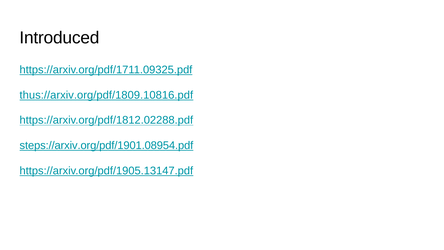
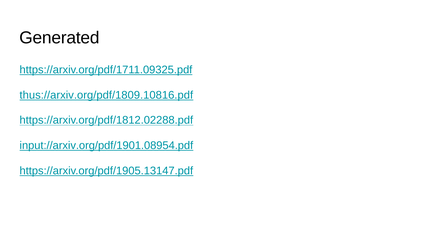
Introduced: Introduced -> Generated
steps://arxiv.org/pdf/1901.08954.pdf: steps://arxiv.org/pdf/1901.08954.pdf -> input://arxiv.org/pdf/1901.08954.pdf
